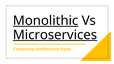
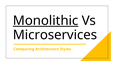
Microservices underline: present -> none
